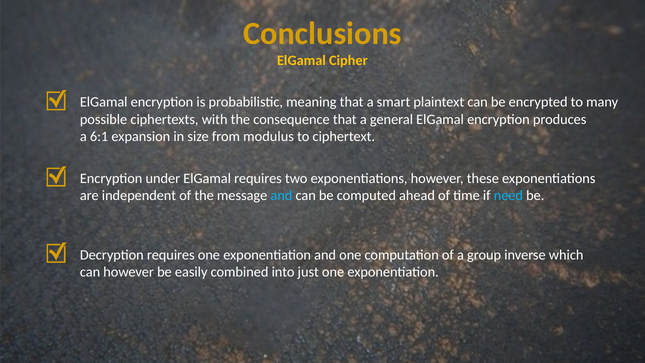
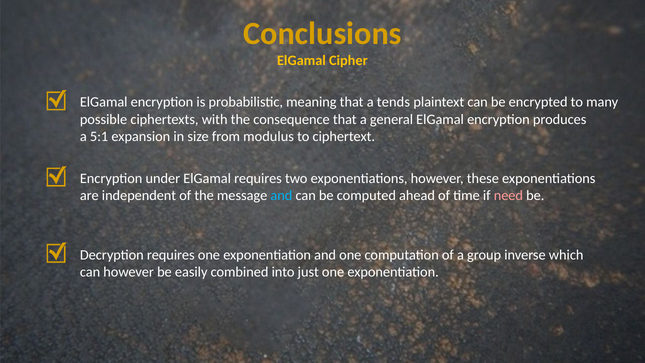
smart: smart -> tends
6:1: 6:1 -> 5:1
need colour: light blue -> pink
